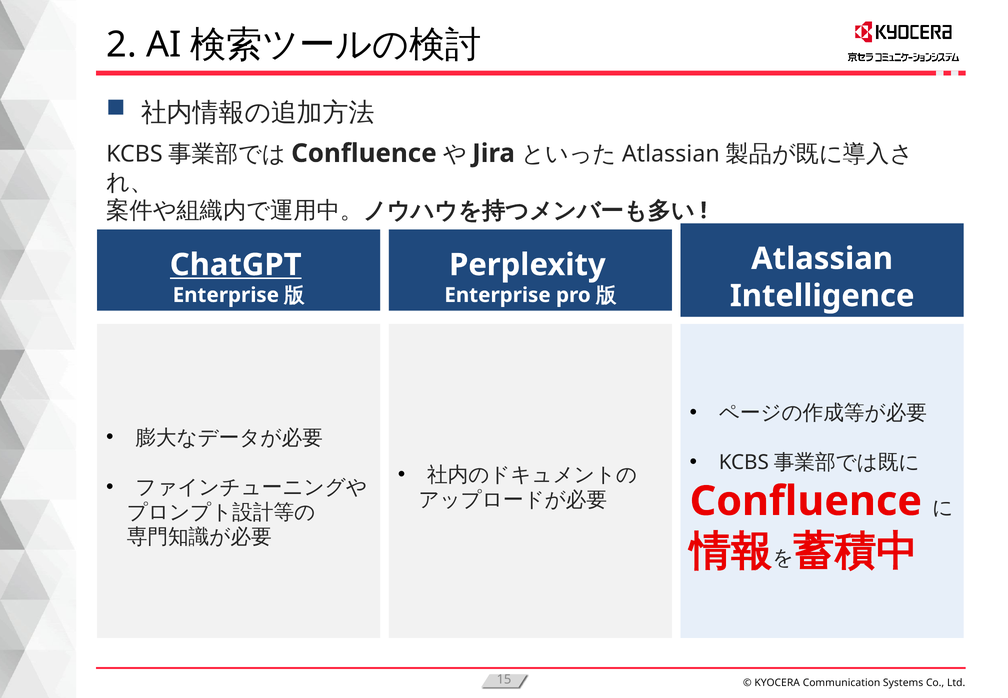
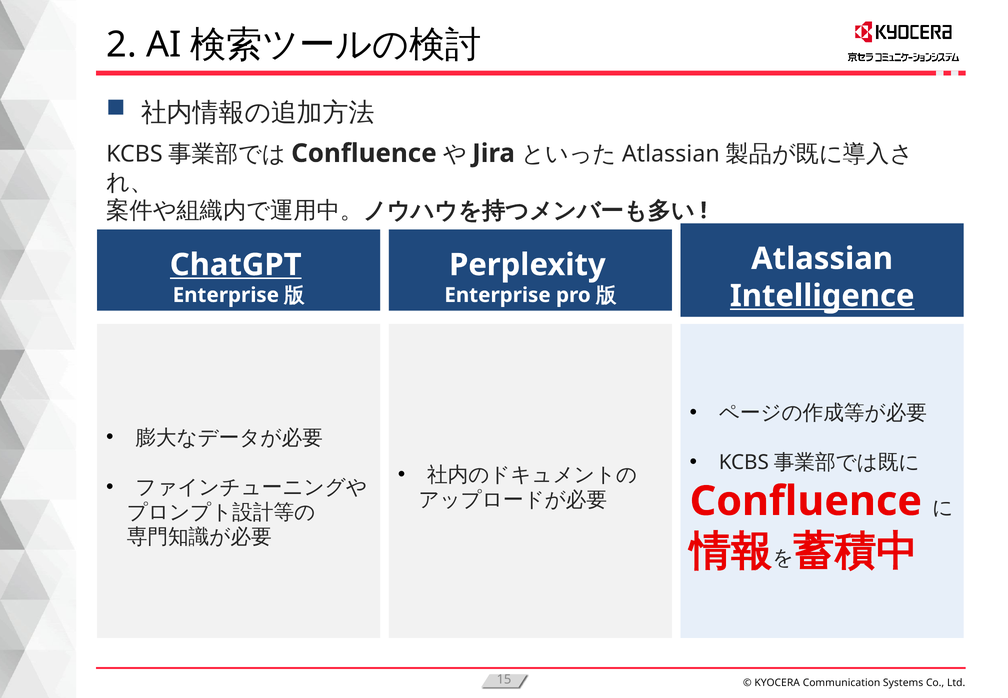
Intelligence underline: none -> present
